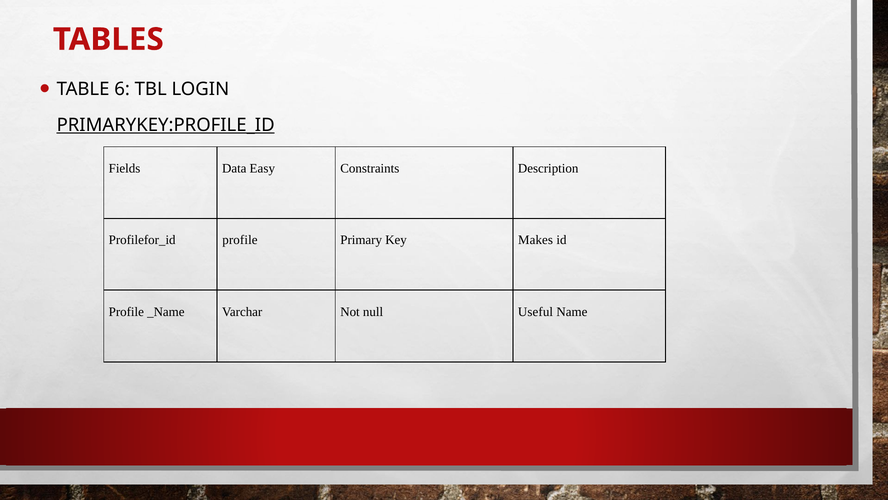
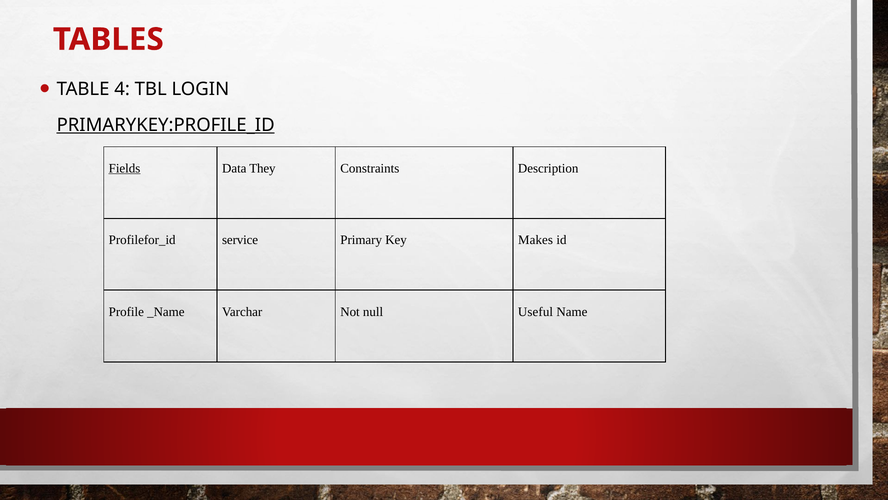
6: 6 -> 4
Fields underline: none -> present
Easy: Easy -> They
profile at (240, 240): profile -> service
